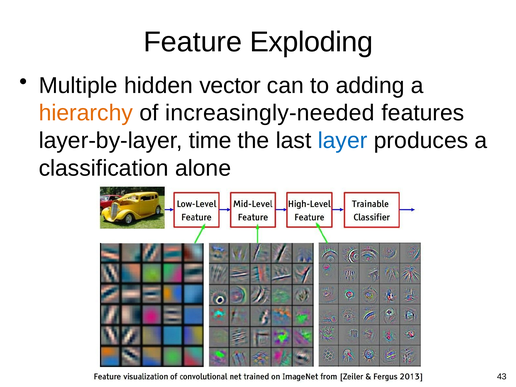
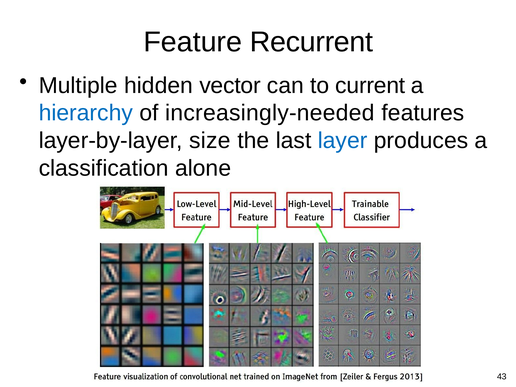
Exploding: Exploding -> Recurrent
adding: adding -> current
hierarchy colour: orange -> blue
time: time -> size
